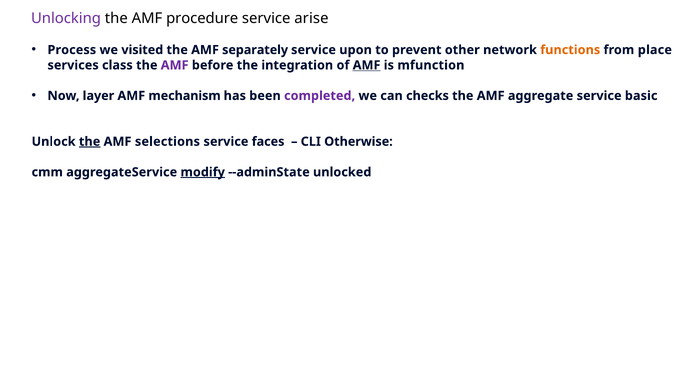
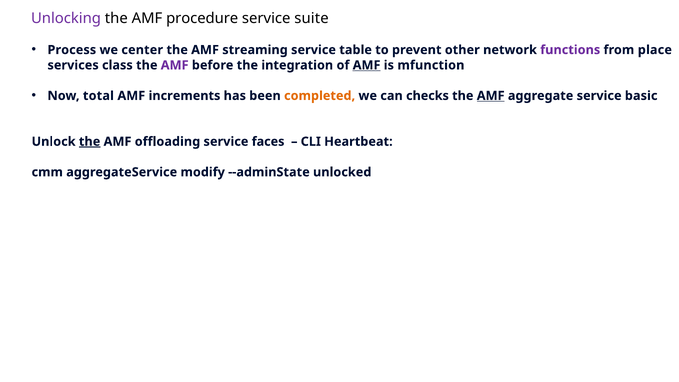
arise: arise -> suite
visited: visited -> center
separately: separately -> streaming
upon: upon -> table
functions colour: orange -> purple
layer: layer -> total
mechanism: mechanism -> increments
completed colour: purple -> orange
AMF at (491, 96) underline: none -> present
selections: selections -> offloading
Otherwise: Otherwise -> Heartbeat
modify underline: present -> none
